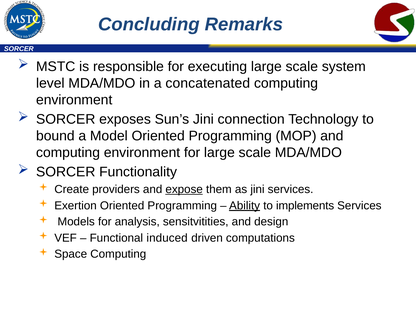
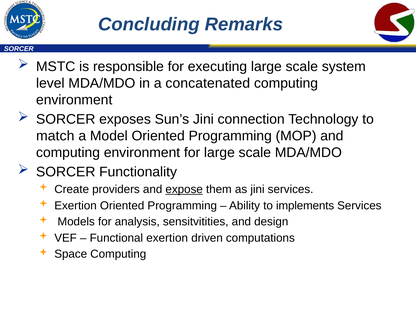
bound: bound -> match
Ability underline: present -> none
Functional induced: induced -> exertion
